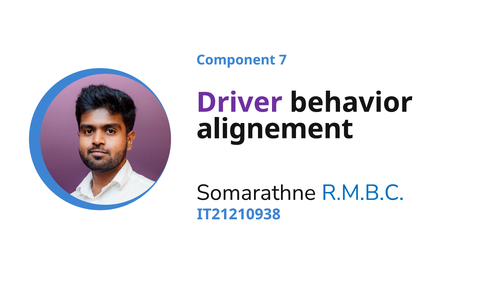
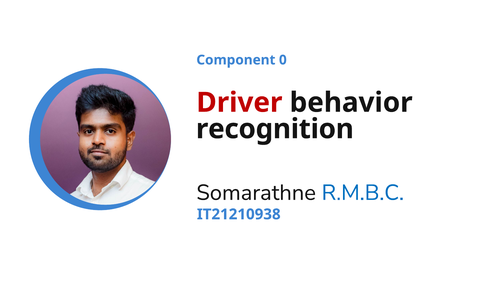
7: 7 -> 0
Driver colour: purple -> red
alignement: alignement -> recognition
